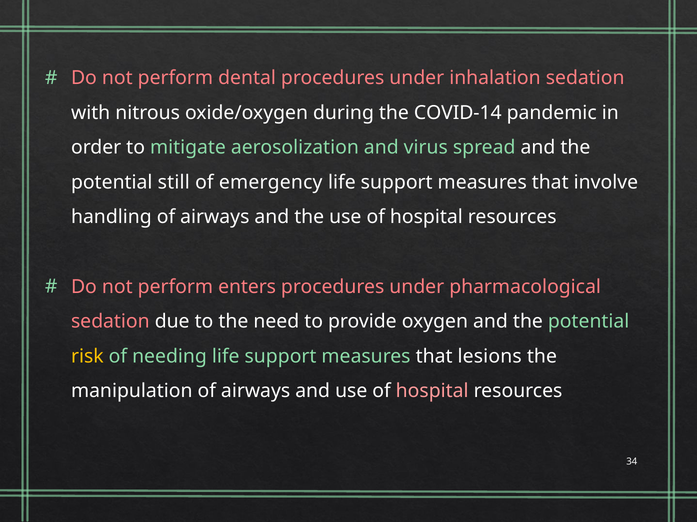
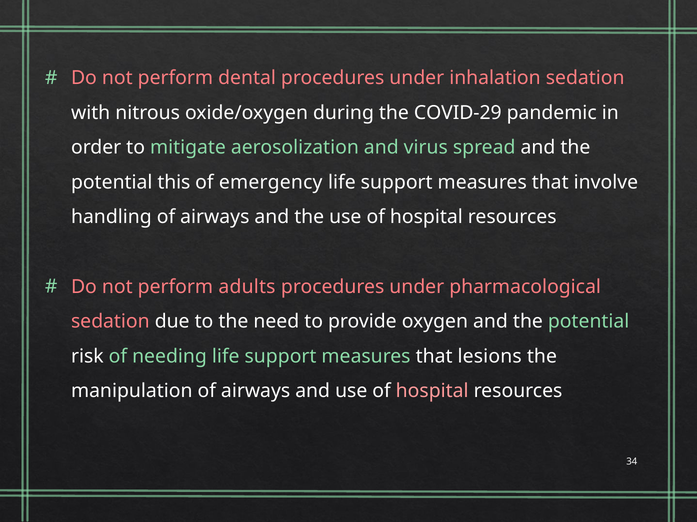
COVID-14: COVID-14 -> COVID-29
still: still -> this
enters: enters -> adults
risk colour: yellow -> white
